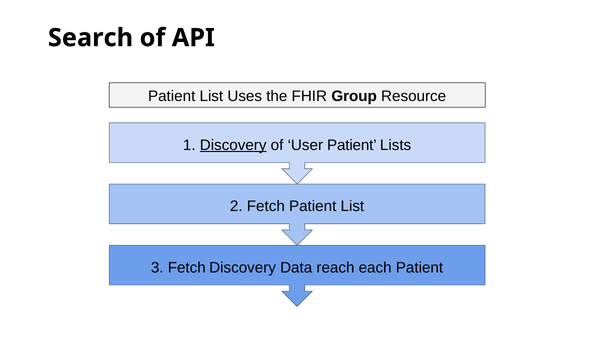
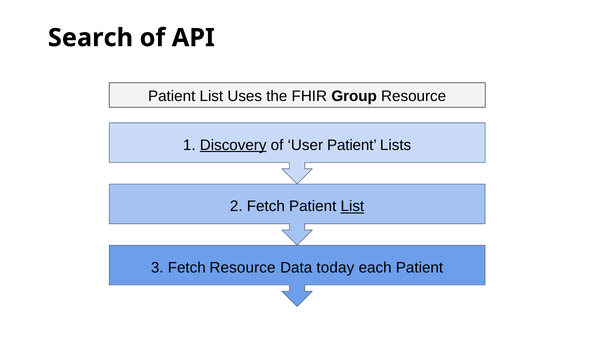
List at (352, 206) underline: none -> present
Fetch Discovery: Discovery -> Resource
reach: reach -> today
